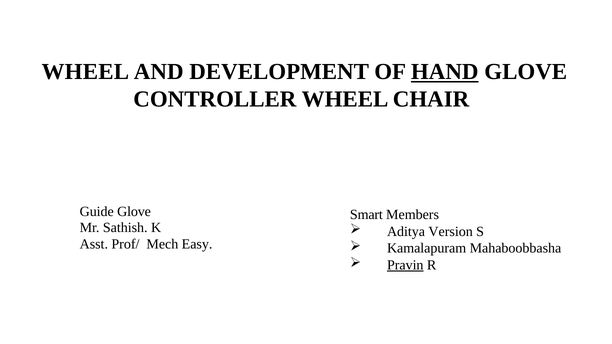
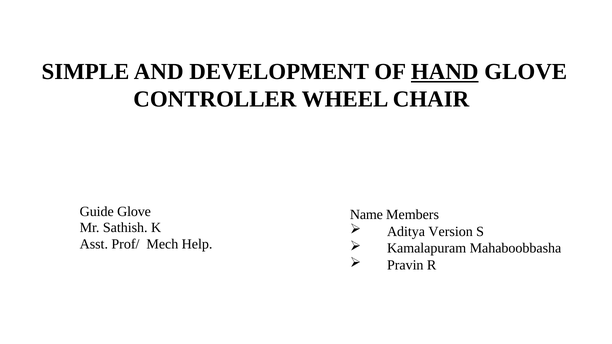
WHEEL at (85, 72): WHEEL -> SIMPLE
Smart: Smart -> Name
Easy: Easy -> Help
Pravin underline: present -> none
